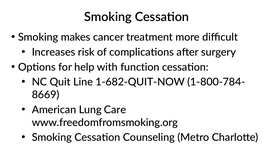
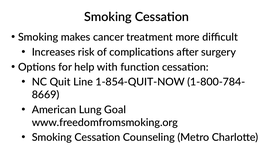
1-682-QUIT-NOW: 1-682-QUIT-NOW -> 1-854-QUIT-NOW
Care: Care -> Goal
